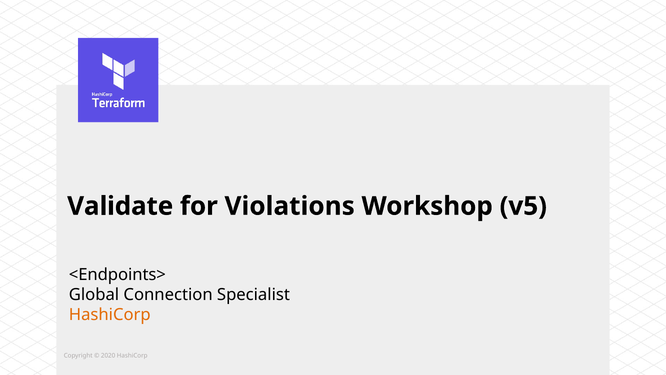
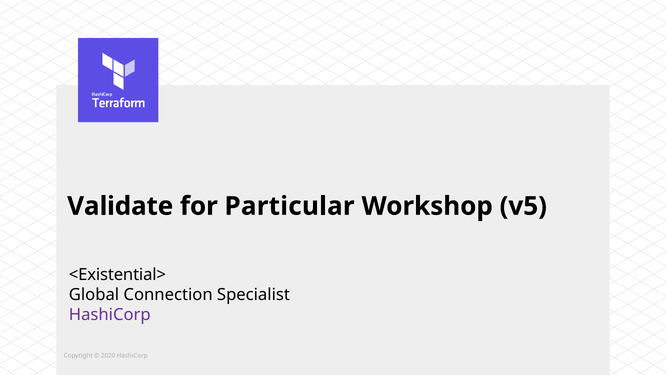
Violations: Violations -> Particular
<Endpoints>: <Endpoints> -> <Existential>
HashiCorp at (110, 314) colour: orange -> purple
